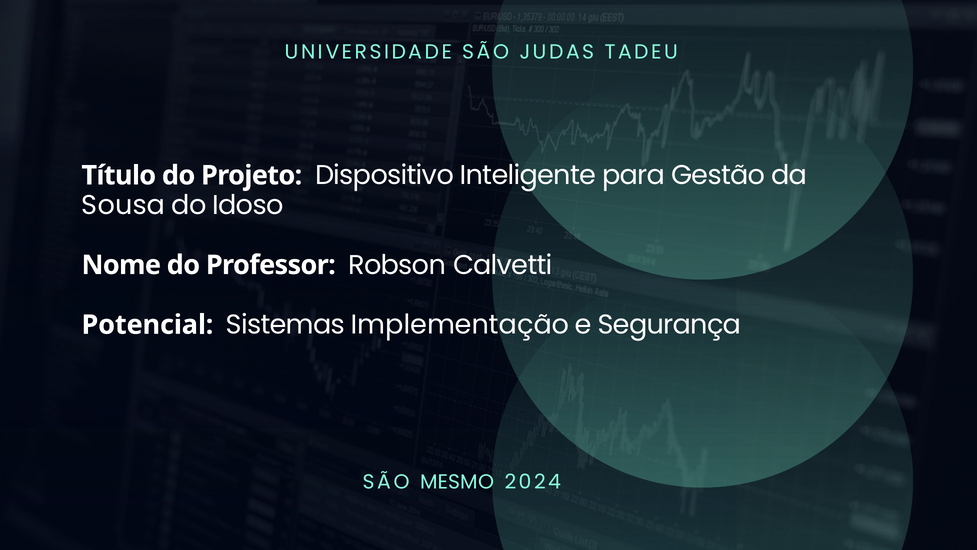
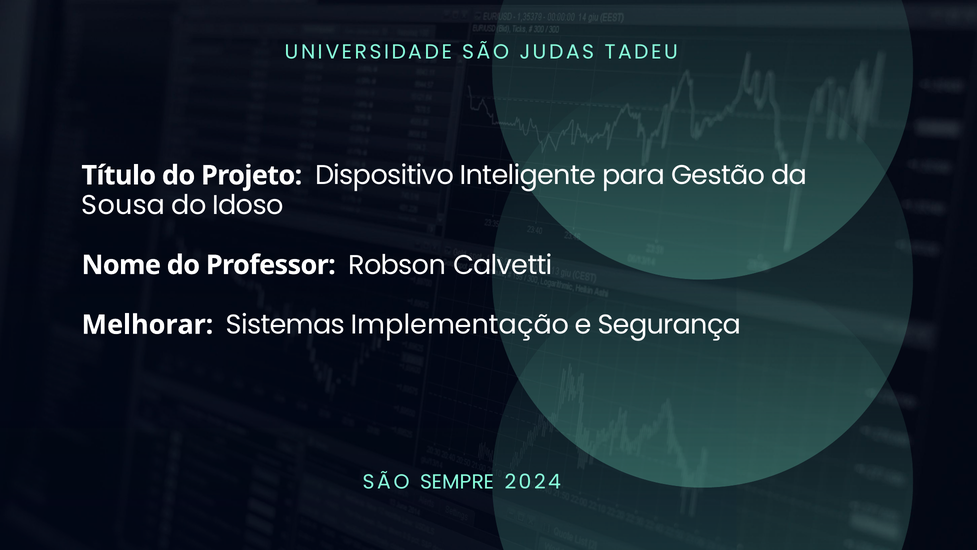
Potencial: Potencial -> Melhorar
MESMO: MESMO -> SEMPRE
